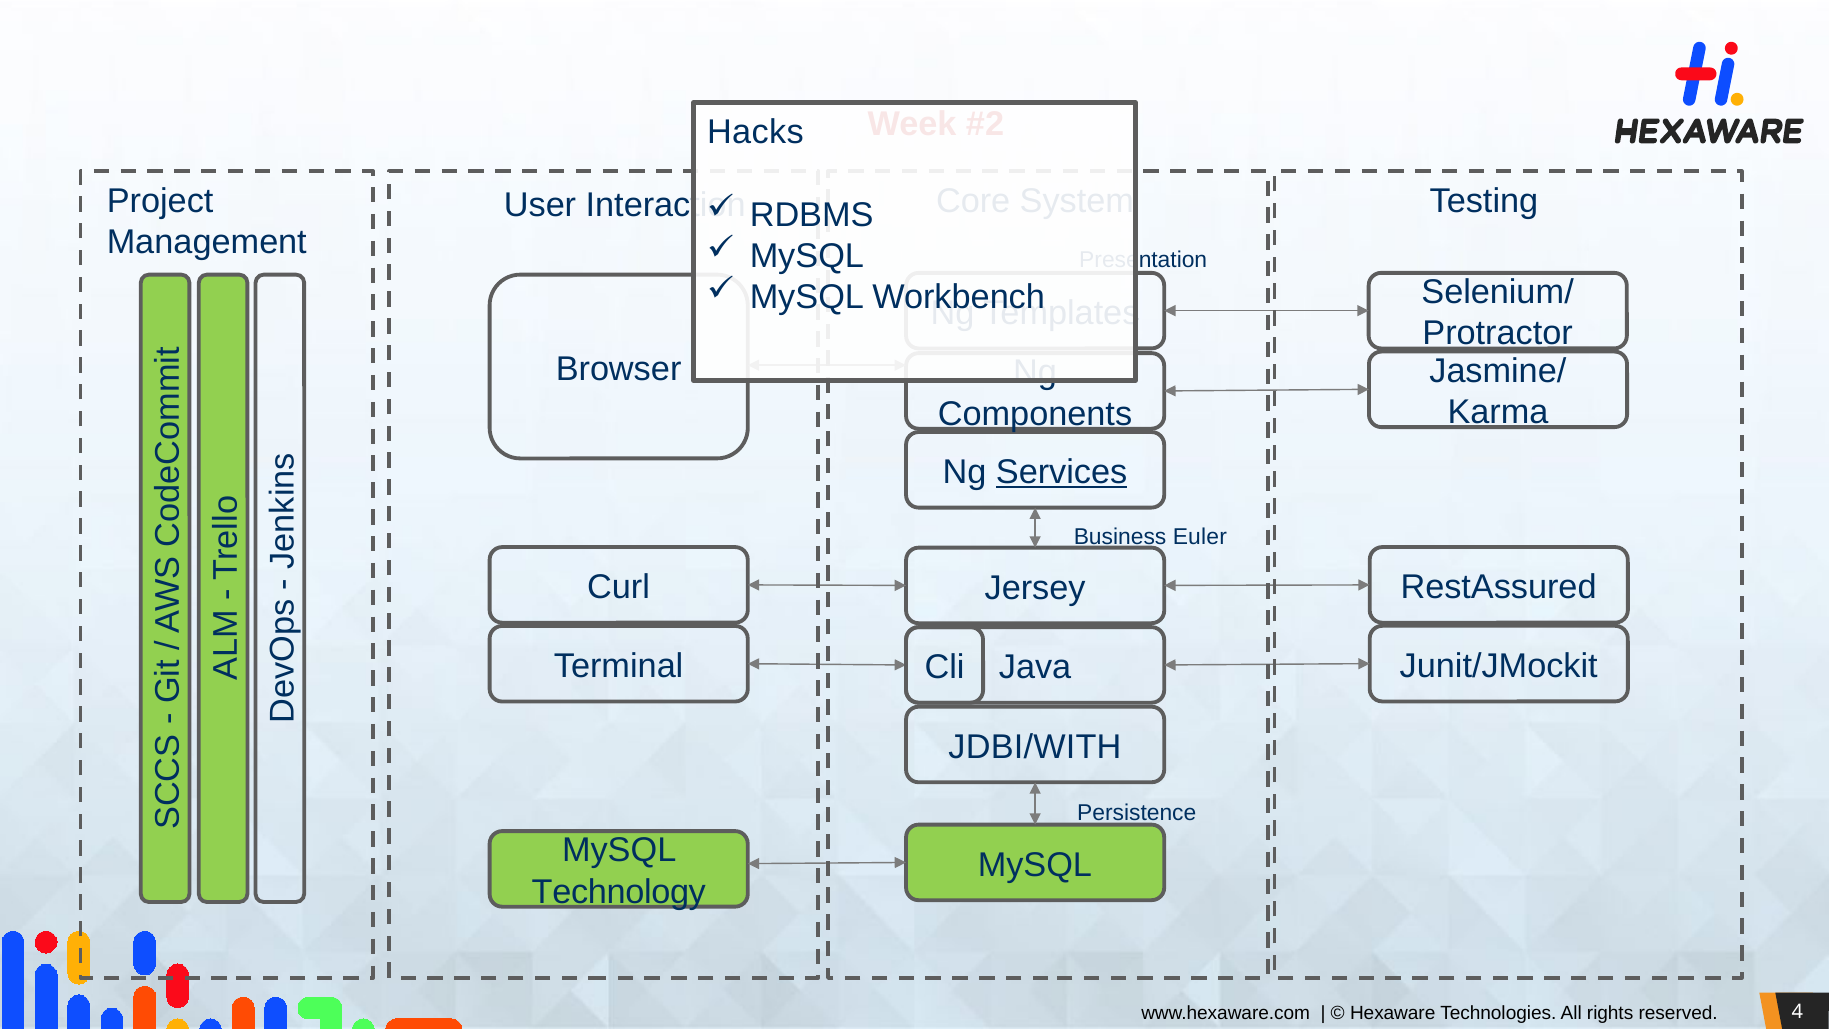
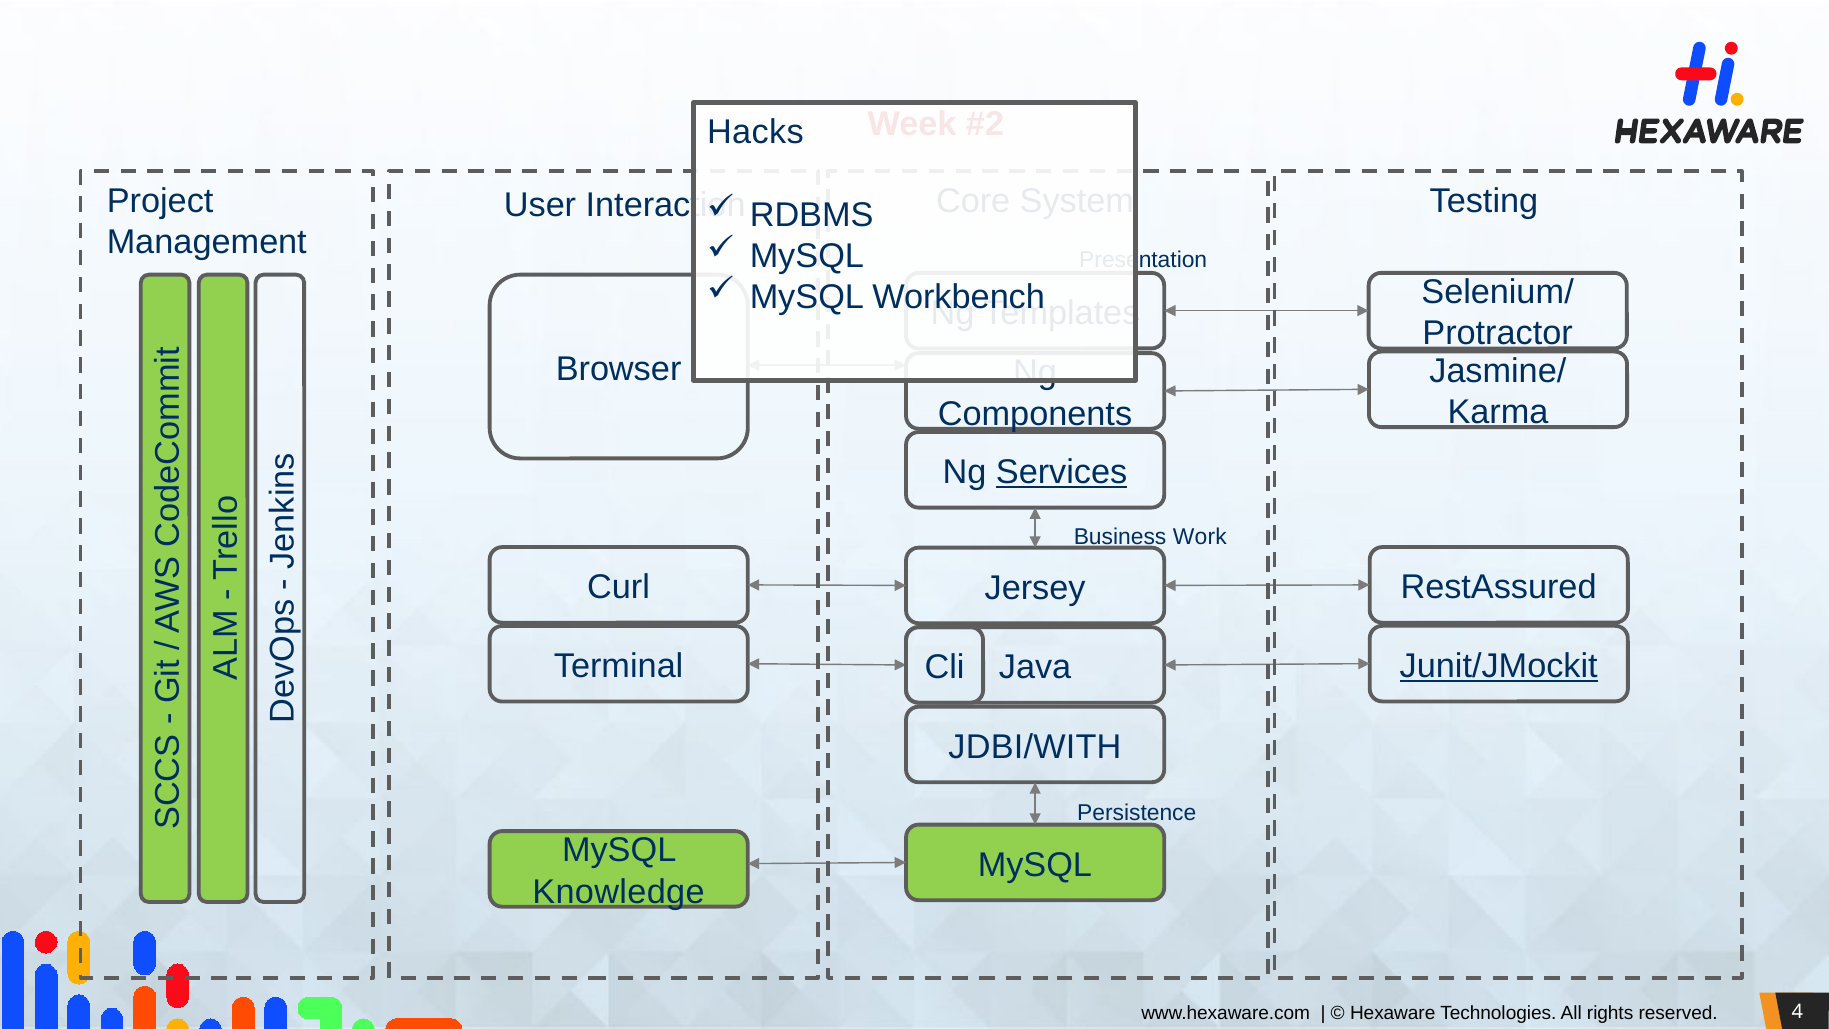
Euler: Euler -> Work
Junit/JMockit underline: none -> present
Technology: Technology -> Knowledge
